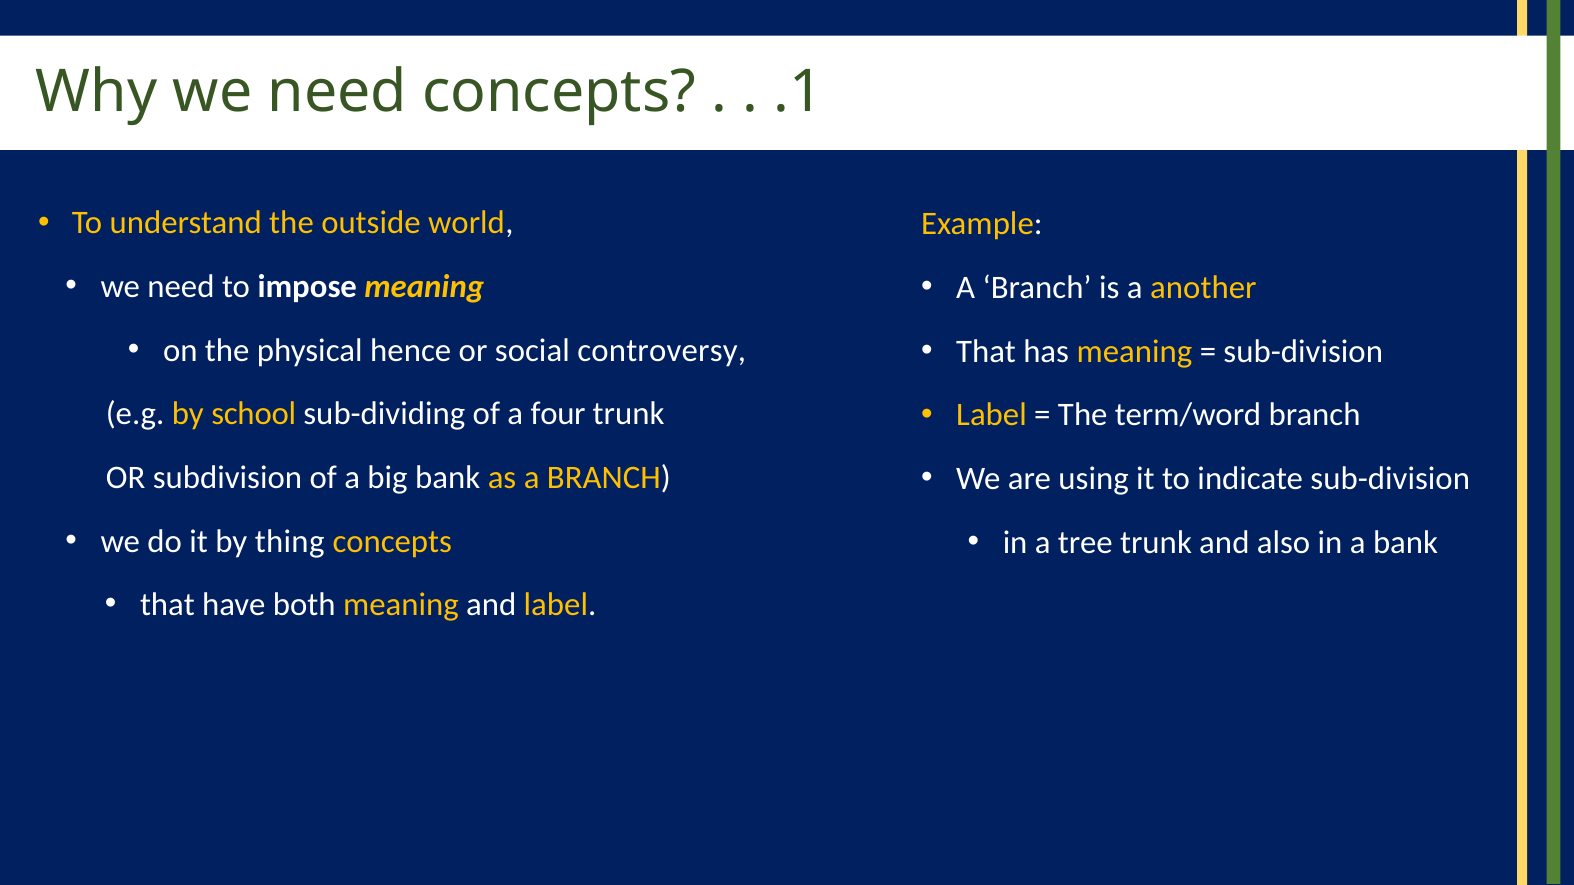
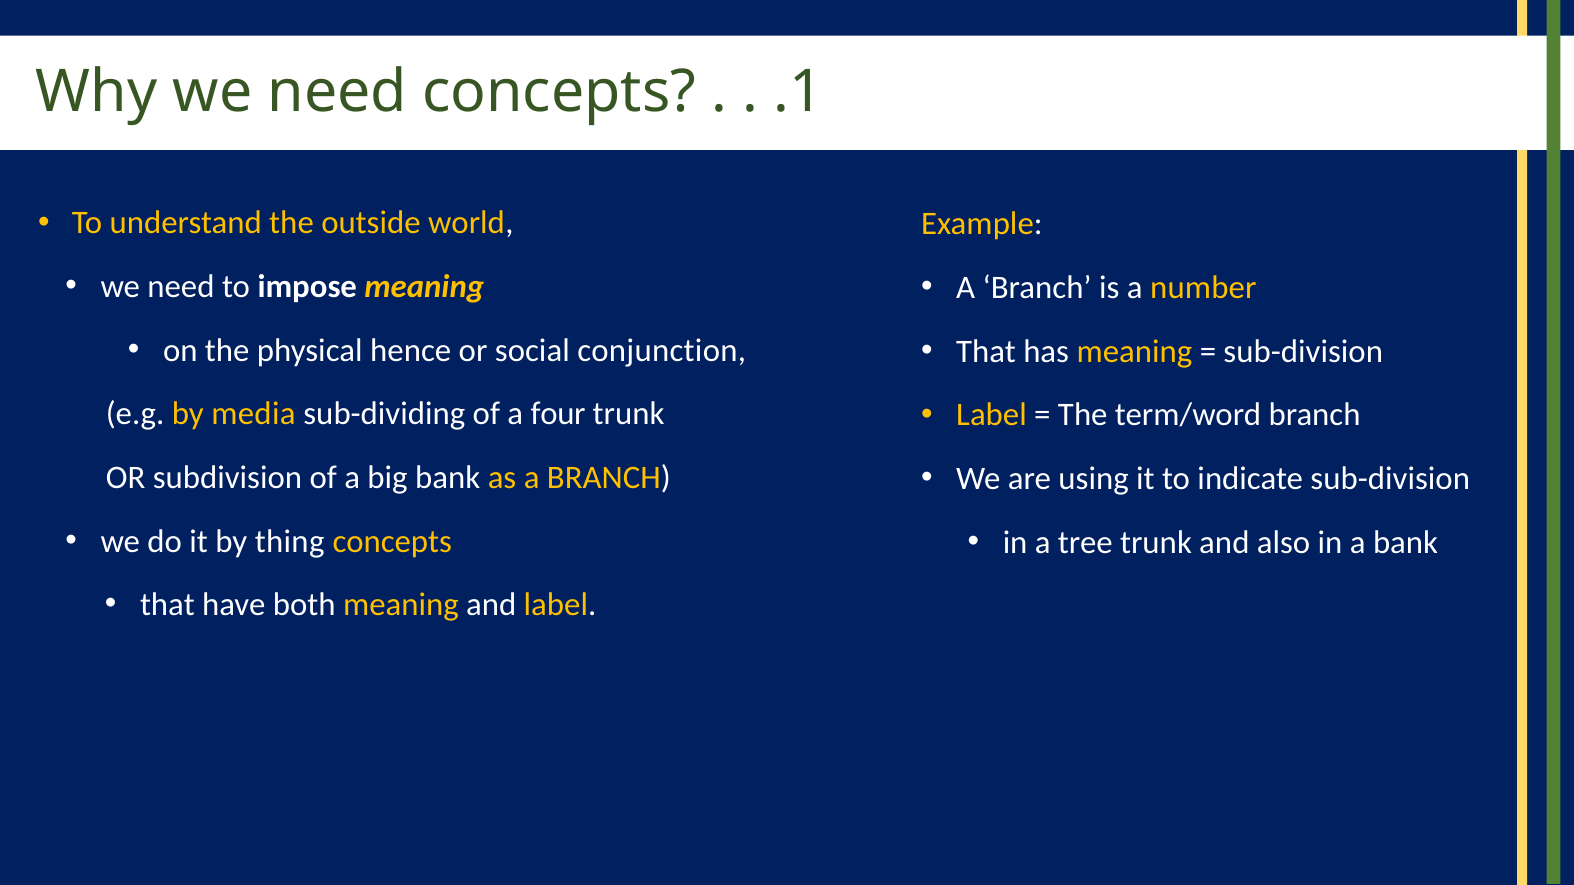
another: another -> number
controversy: controversy -> conjunction
school: school -> media
